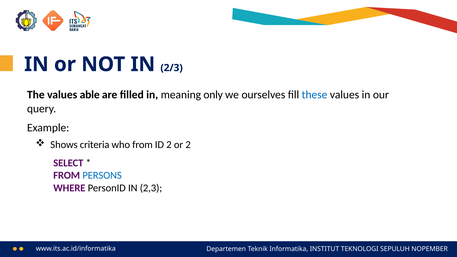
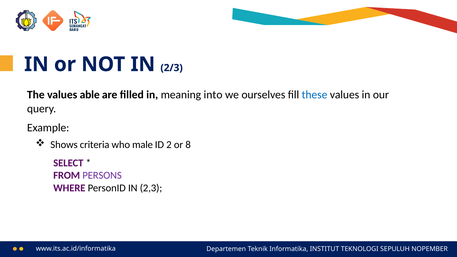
only: only -> into
who from: from -> male
or 2: 2 -> 8
PERSONS colour: blue -> purple
